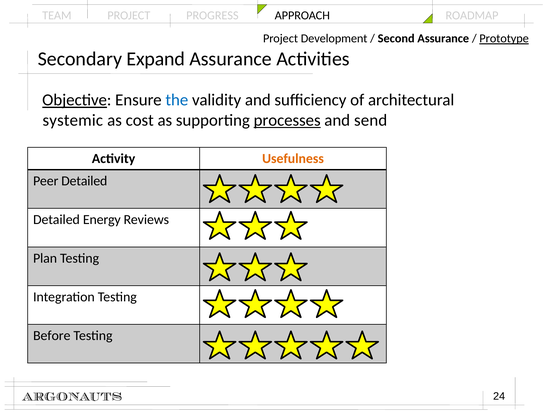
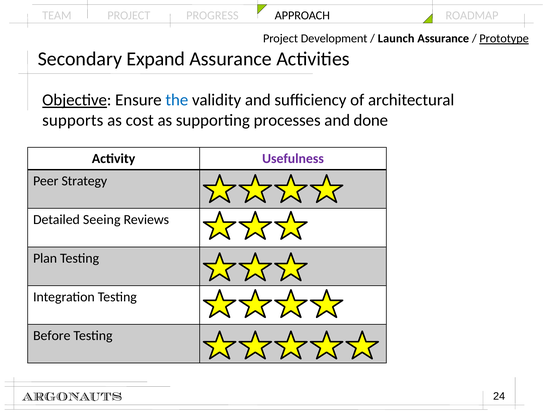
Second: Second -> Launch
systemic: systemic -> supports
processes underline: present -> none
send: send -> done
Usefulness colour: orange -> purple
Peer Detailed: Detailed -> Strategy
Energy: Energy -> Seeing
